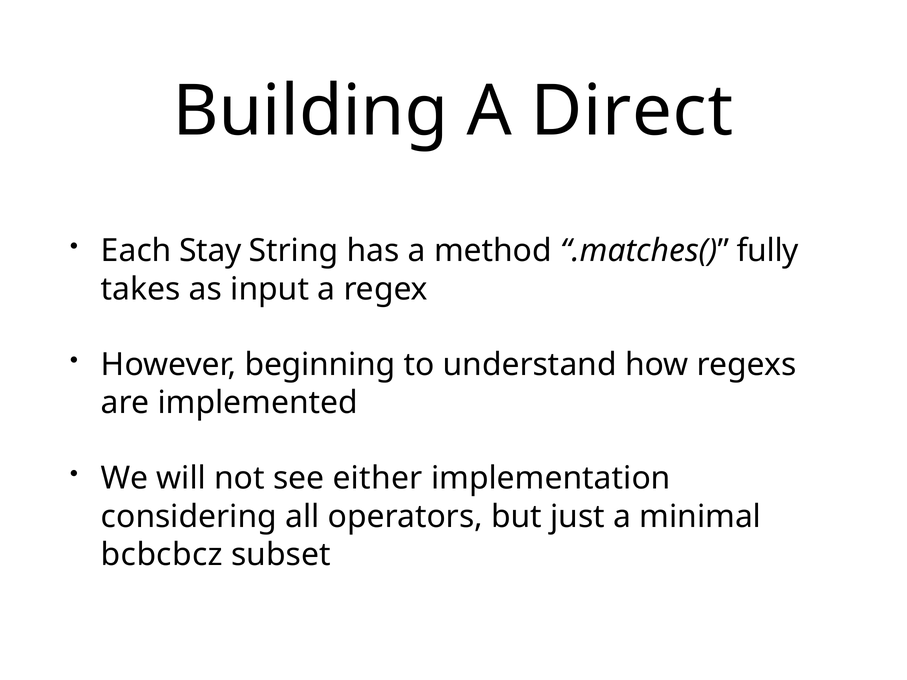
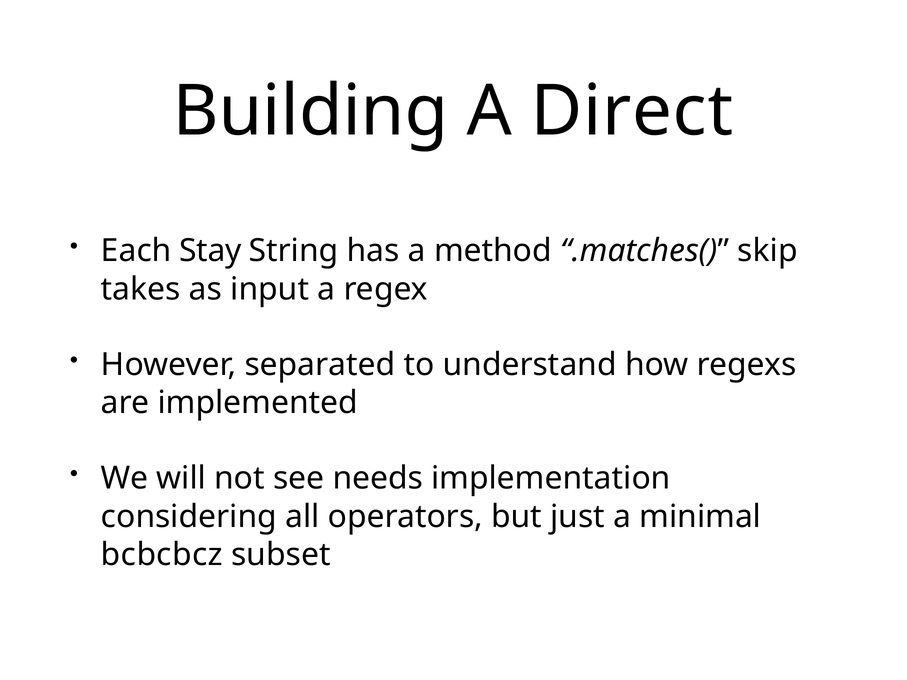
fully: fully -> skip
beginning: beginning -> separated
either: either -> needs
